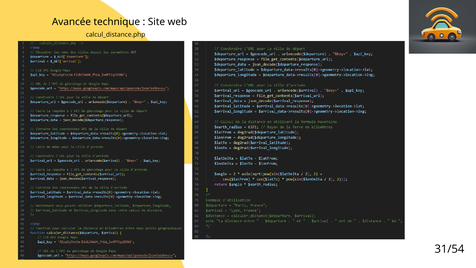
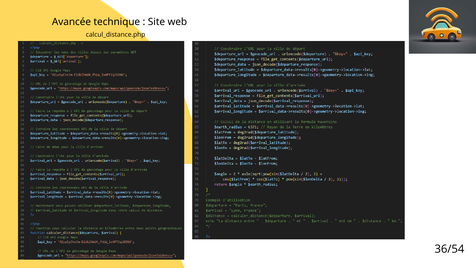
31/54: 31/54 -> 36/54
